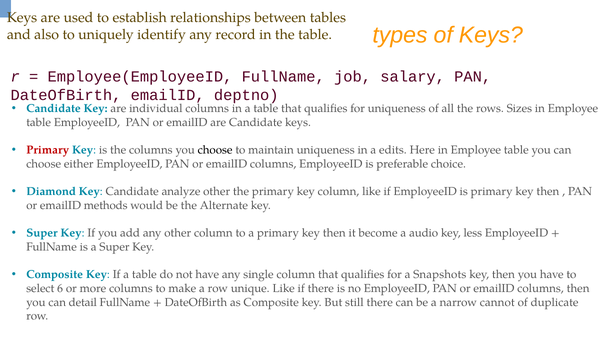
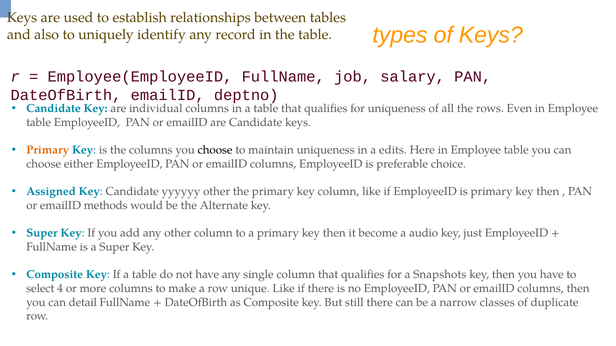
Sizes: Sizes -> Even
Primary at (48, 150) colour: red -> orange
Diamond: Diamond -> Assigned
analyze: analyze -> yyyyyy
less: less -> just
6: 6 -> 4
cannot: cannot -> classes
